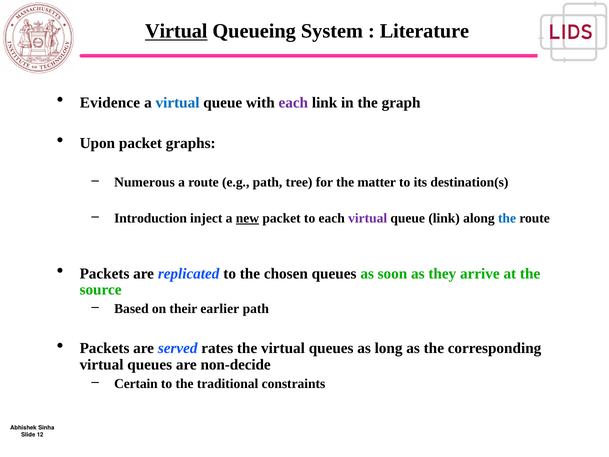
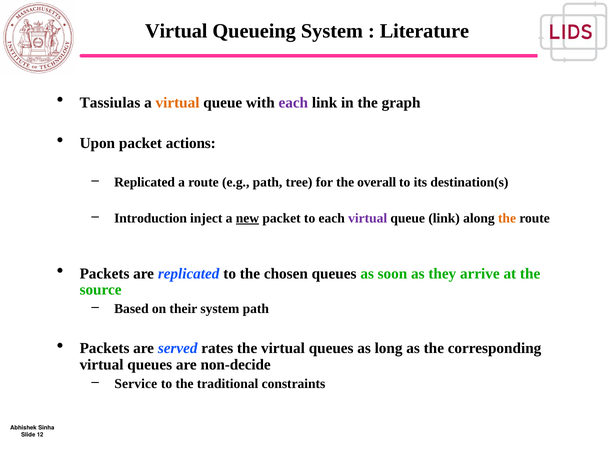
Virtual at (176, 31) underline: present -> none
Evidence: Evidence -> Tassiulas
virtual at (178, 102) colour: blue -> orange
graphs: graphs -> actions
Numerous at (144, 182): Numerous -> Replicated
matter: matter -> overall
the at (507, 218) colour: blue -> orange
their earlier: earlier -> system
Certain: Certain -> Service
